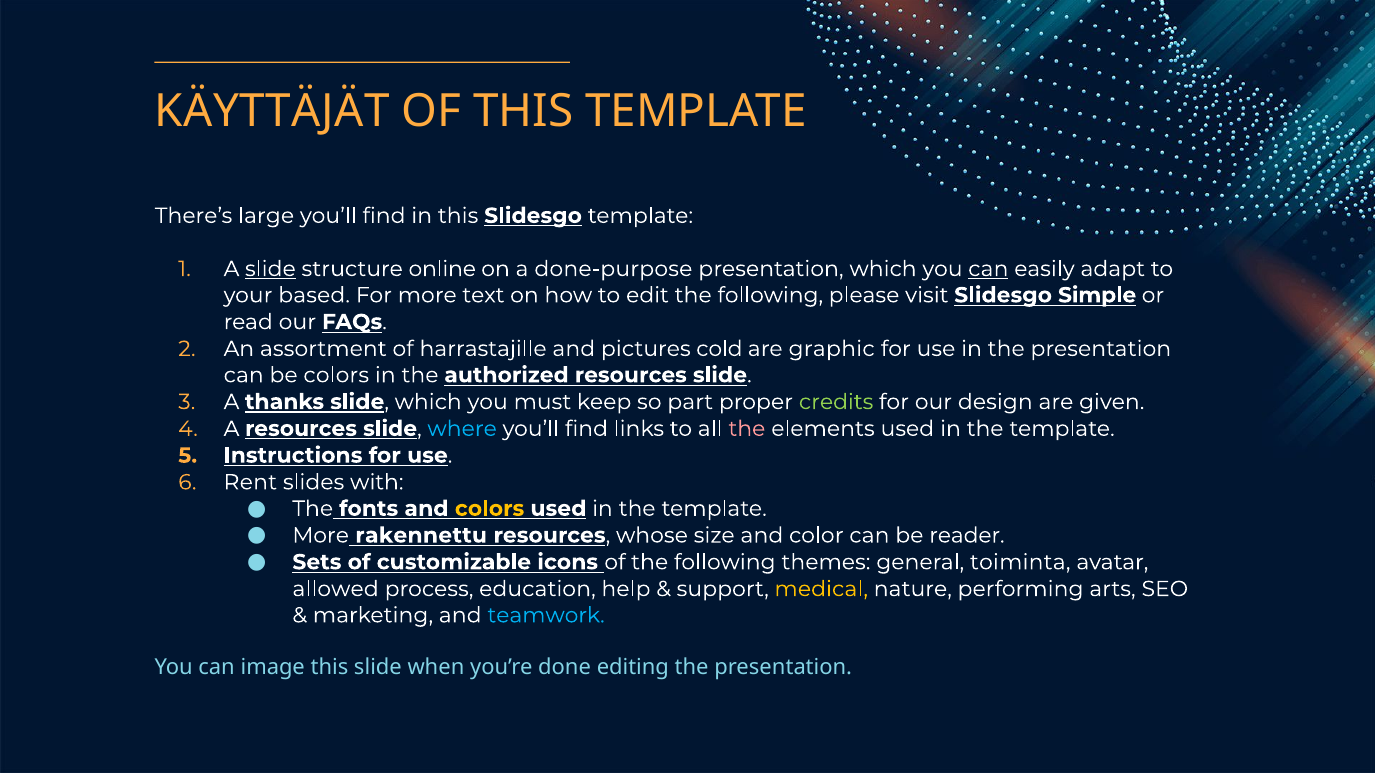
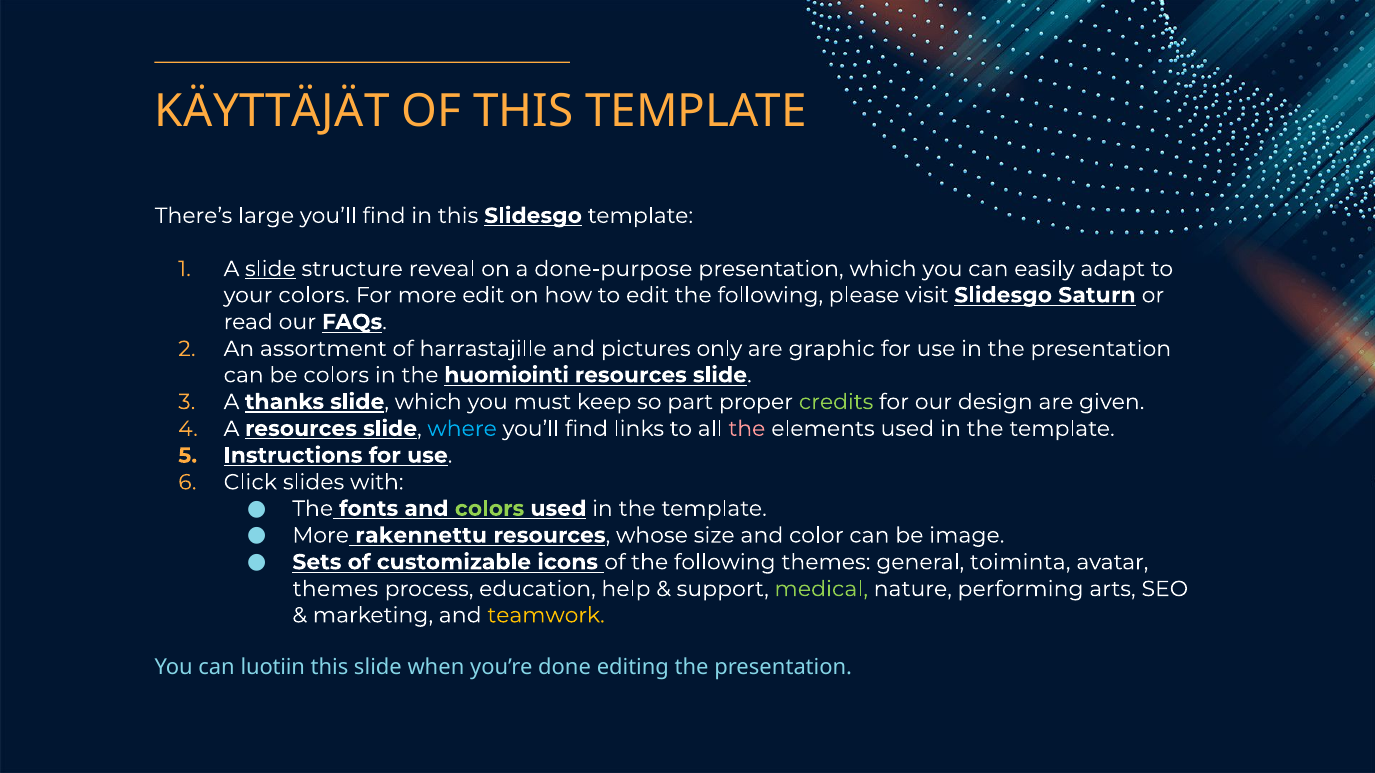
online: online -> reveal
can at (988, 269) underline: present -> none
your based: based -> colors
more text: text -> edit
Simple: Simple -> Saturn
cold: cold -> only
authorized: authorized -> huomiointi
Rent: Rent -> Click
colors at (490, 509) colour: yellow -> light green
reader: reader -> image
allowed at (336, 589): allowed -> themes
medical colour: yellow -> light green
teamwork colour: light blue -> yellow
image: image -> luotiin
